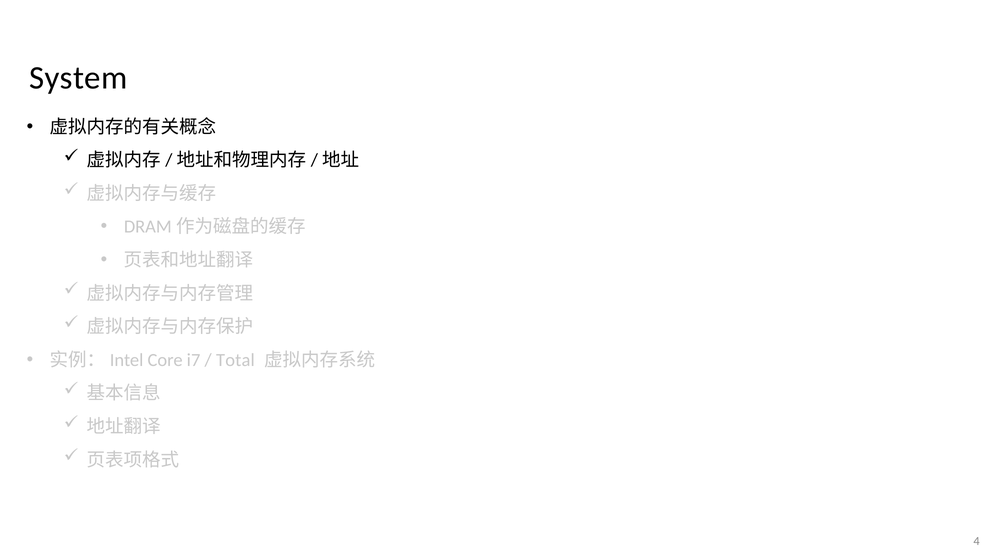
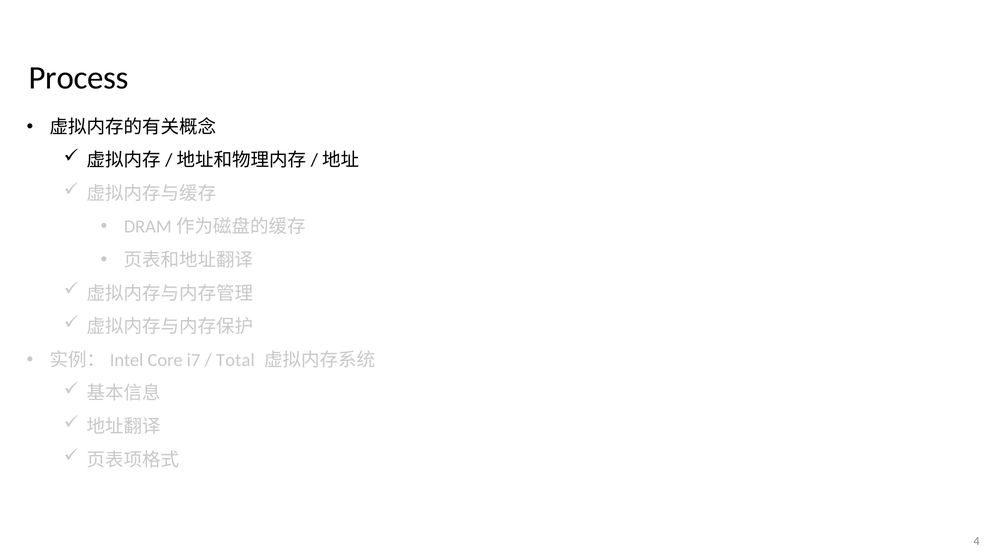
System: System -> Process
